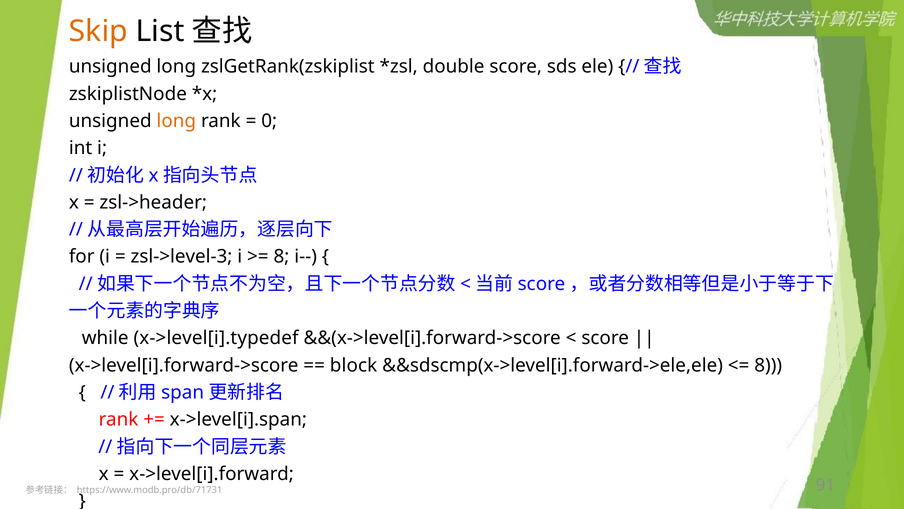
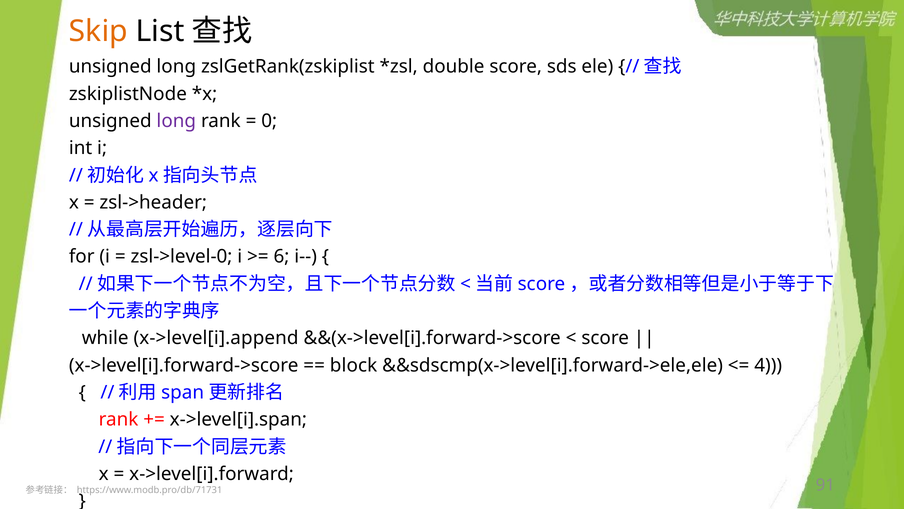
long at (176, 121) colour: orange -> purple
zsl->level-3: zsl->level-3 -> zsl->level-0
8 at (281, 257): 8 -> 6
x->level[i].typedef: x->level[i].typedef -> x->level[i].append
8 at (768, 365): 8 -> 4
